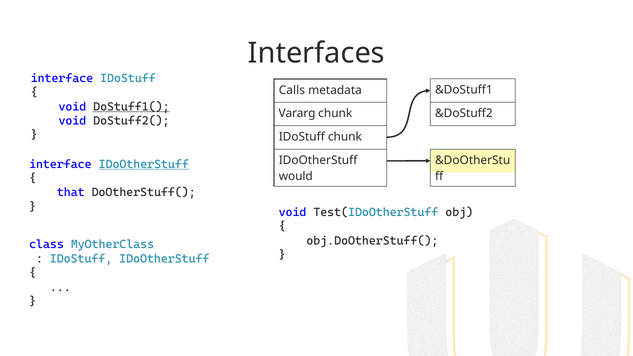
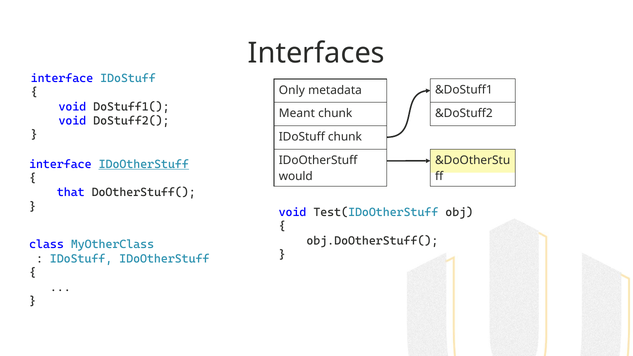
Calls: Calls -> Only
DoStuff1( underline: present -> none
Vararg: Vararg -> Meant
